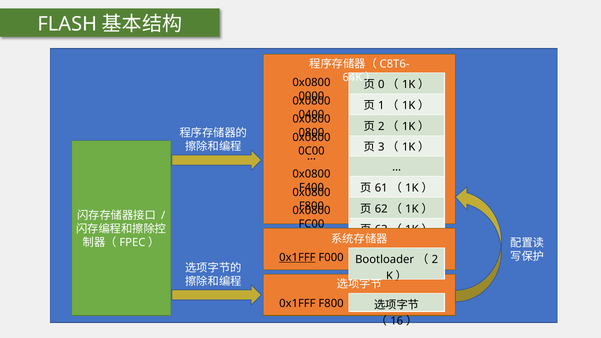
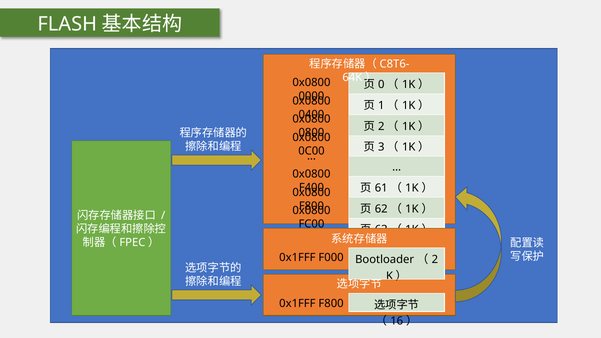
0x1FFF at (297, 258) underline: present -> none
